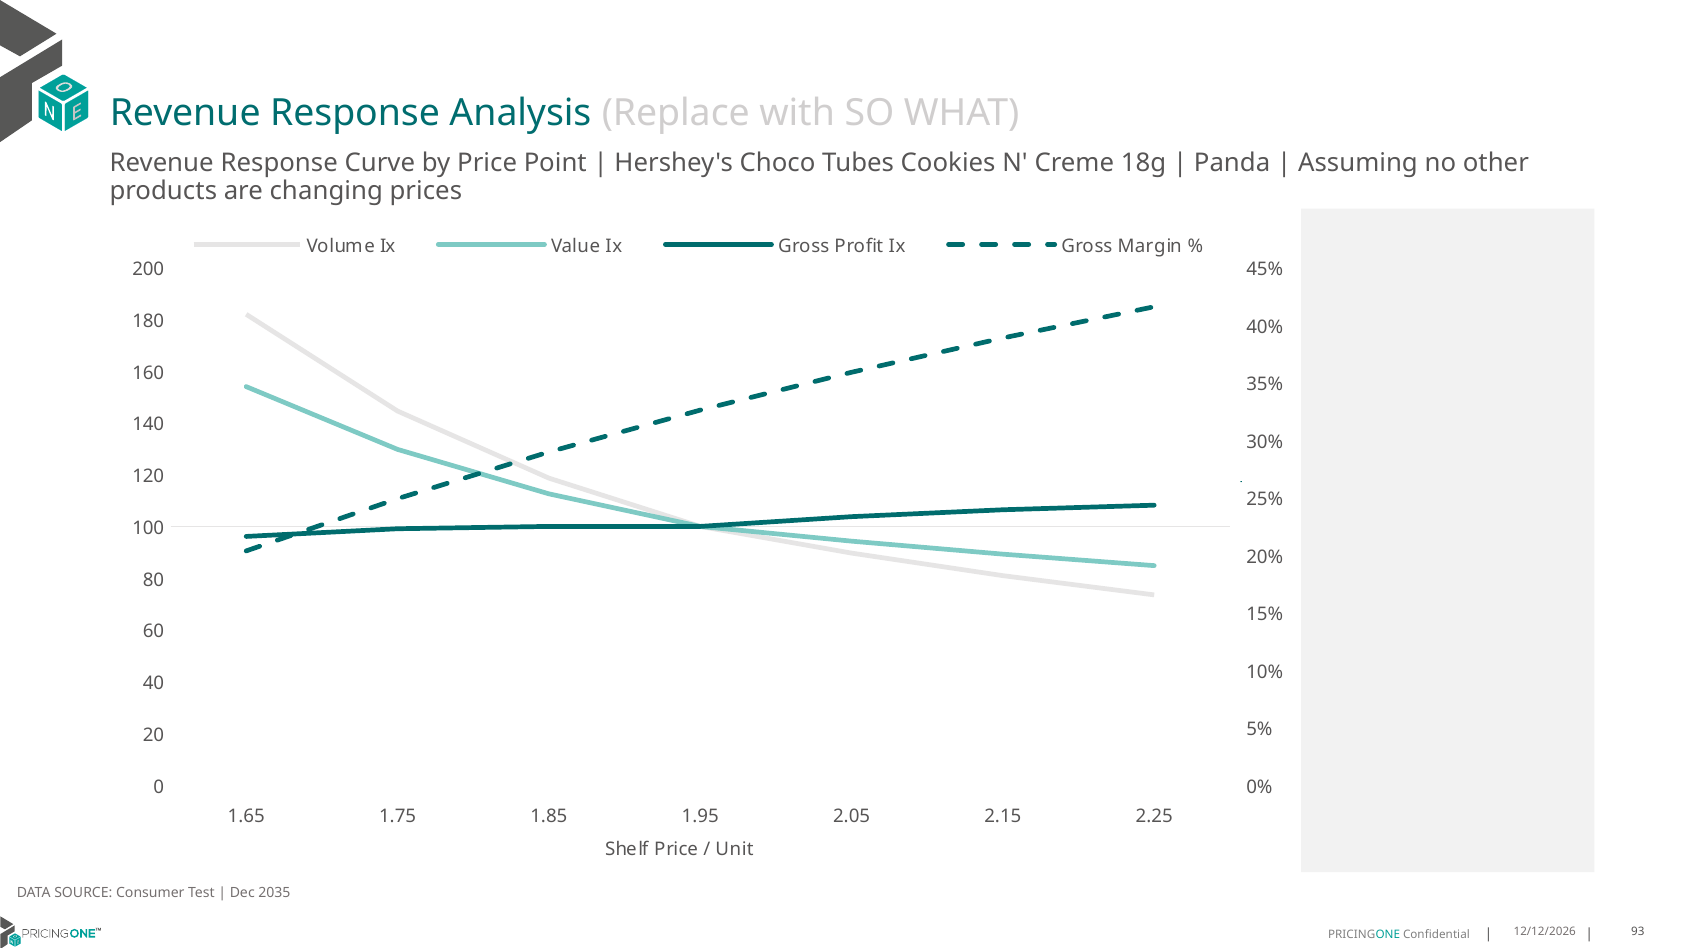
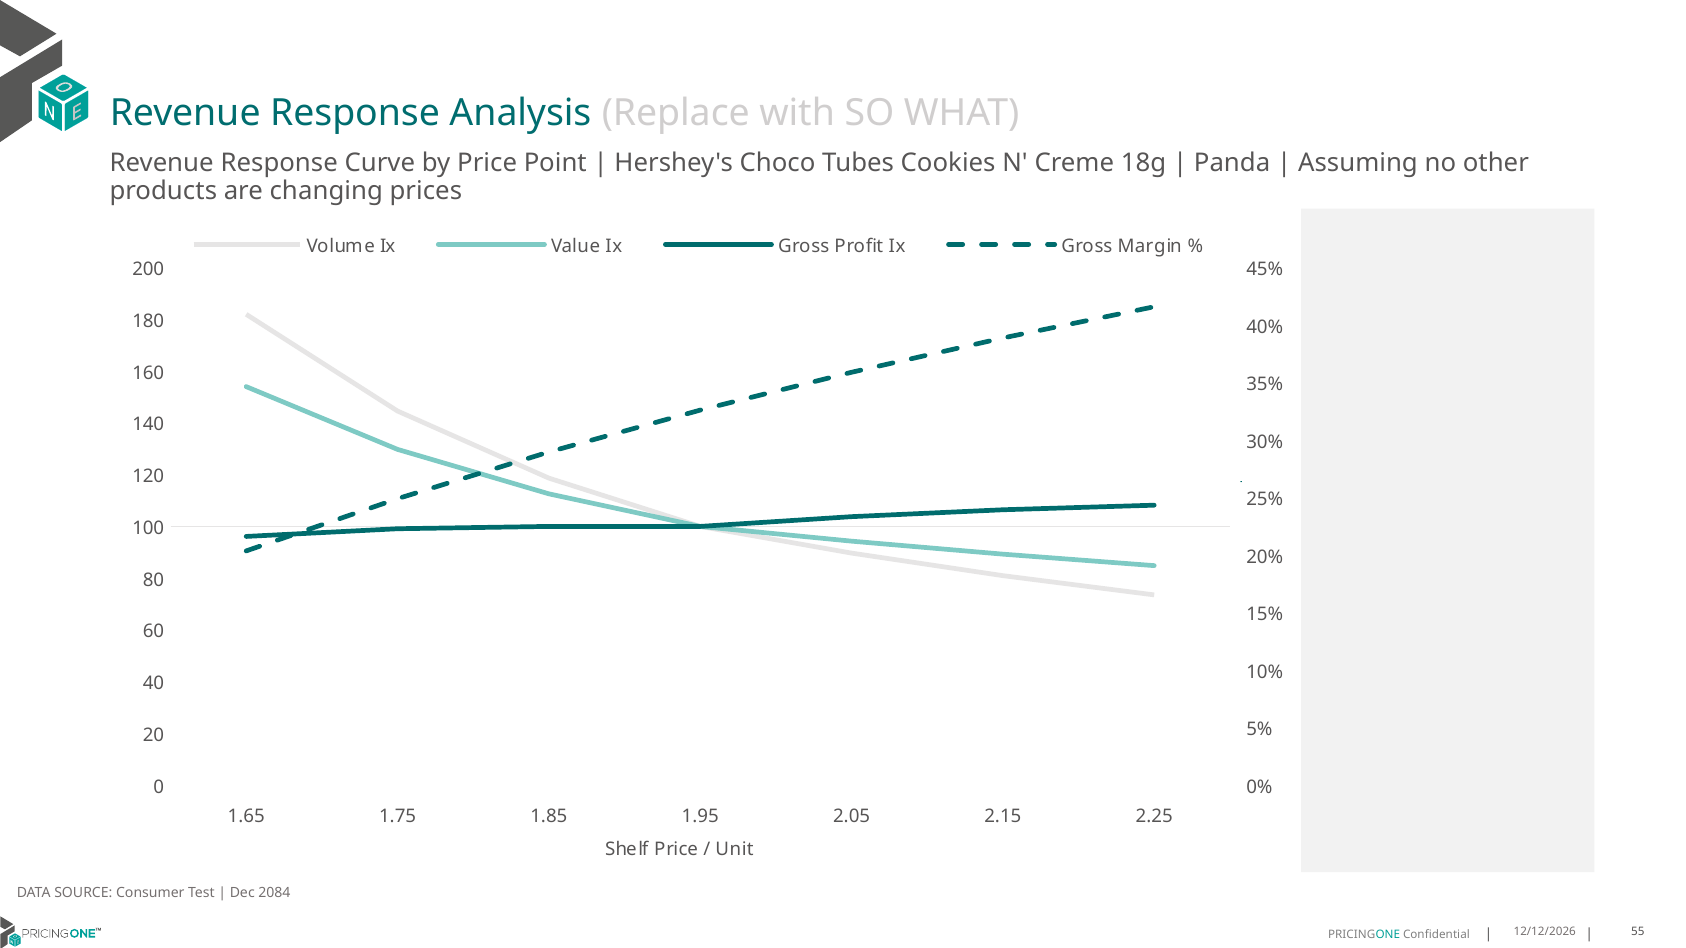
2035: 2035 -> 2084
93: 93 -> 55
